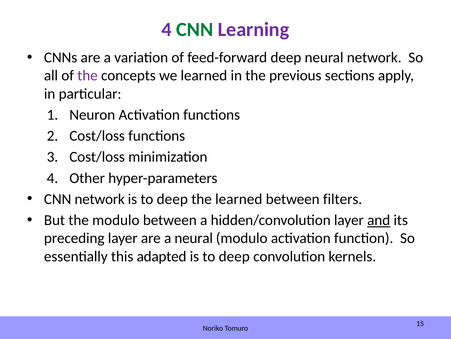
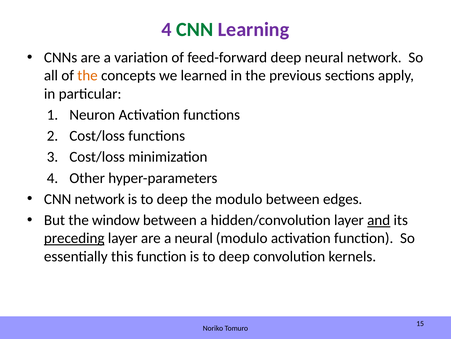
the at (88, 75) colour: purple -> orange
the learned: learned -> modulo
filters: filters -> edges
the modulo: modulo -> window
preceding underline: none -> present
this adapted: adapted -> function
